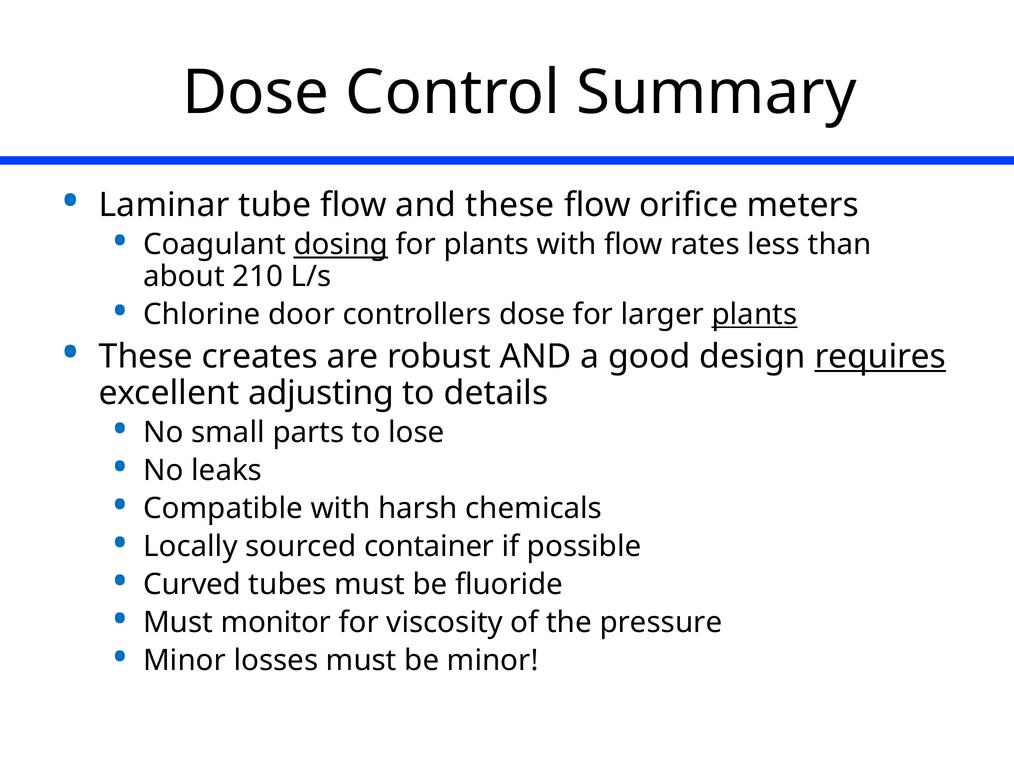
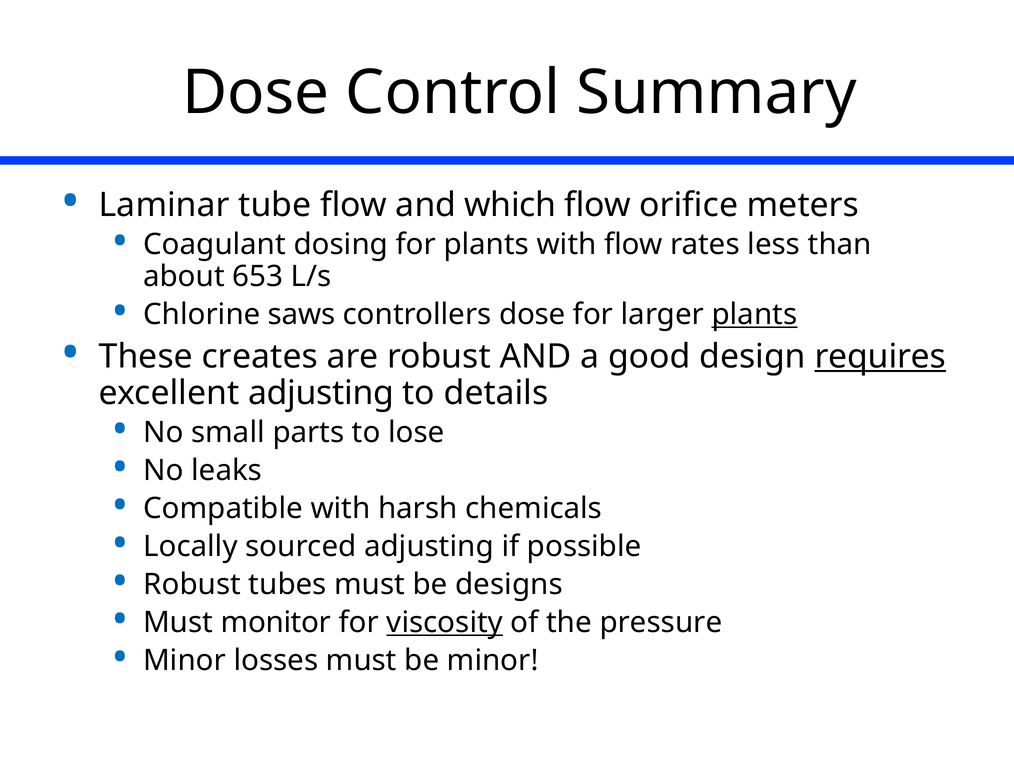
and these: these -> which
dosing underline: present -> none
210: 210 -> 653
door: door -> saws
sourced container: container -> adjusting
Curved at (192, 585): Curved -> Robust
fluoride: fluoride -> designs
viscosity underline: none -> present
